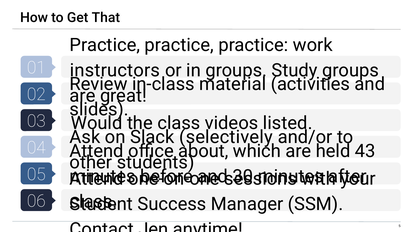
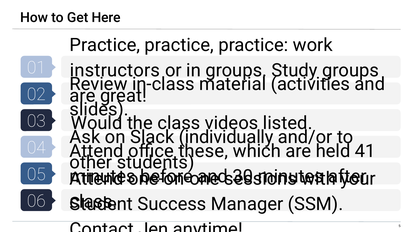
That: That -> Here
selectively: selectively -> individually
about: about -> these
43: 43 -> 41
